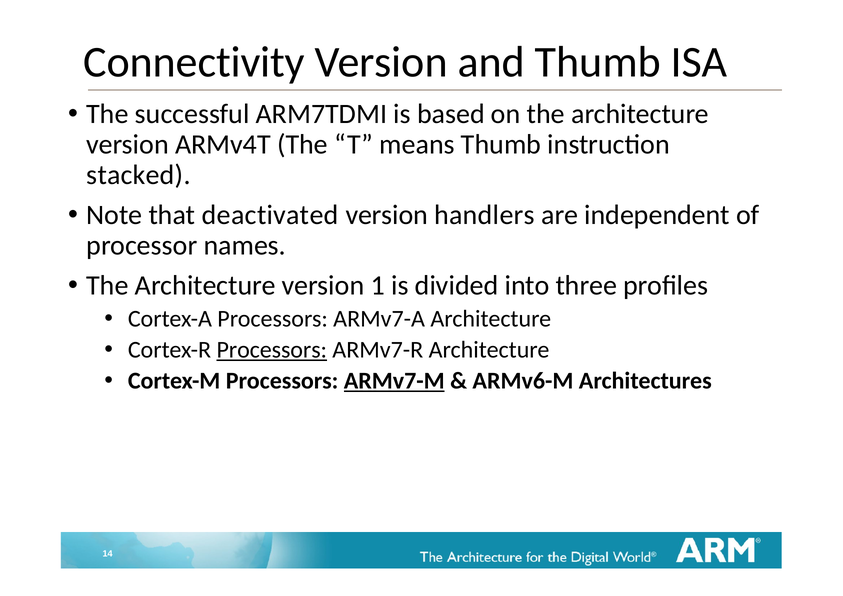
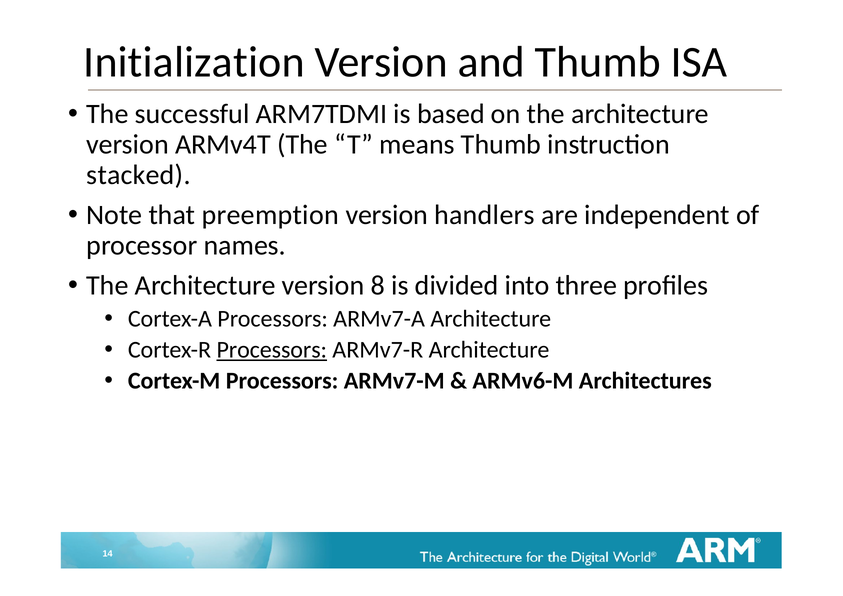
Connectivity: Connectivity -> Initialization
deactivated: deactivated -> preemption
1: 1 -> 8
ARMv7-M underline: present -> none
